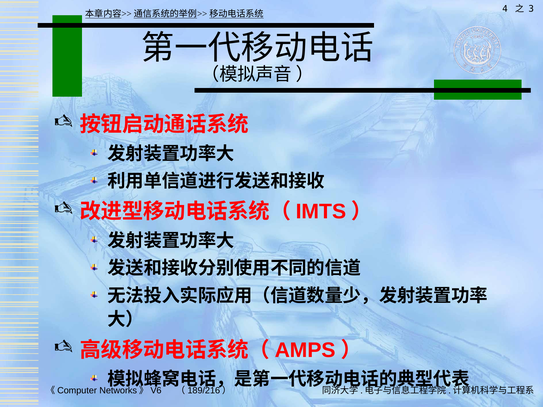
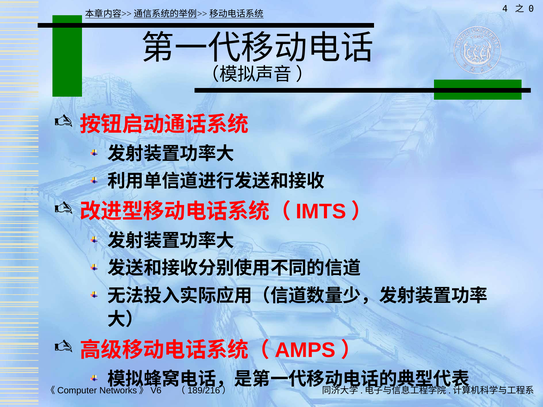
3: 3 -> 0
